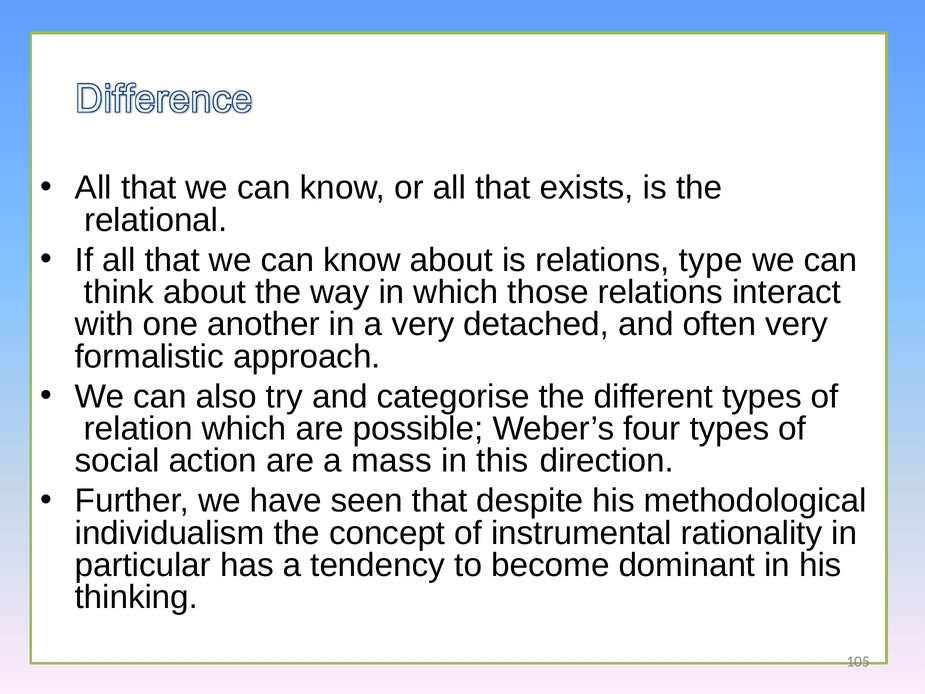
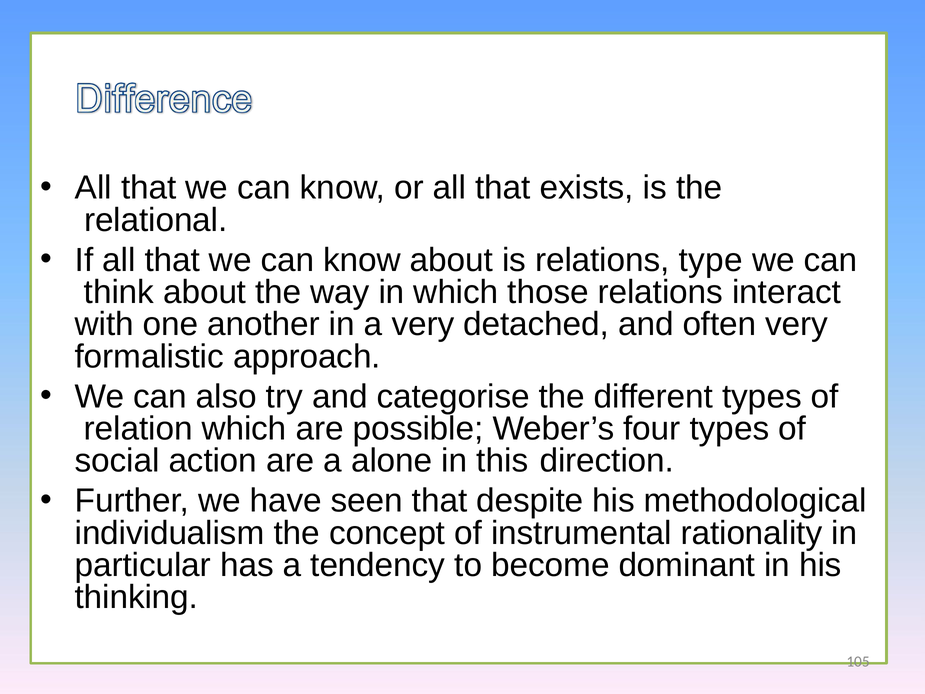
mass: mass -> alone
